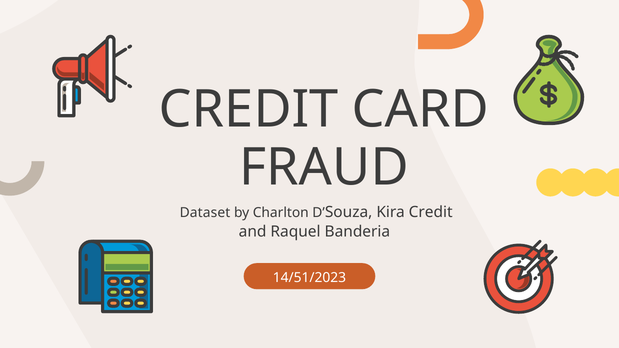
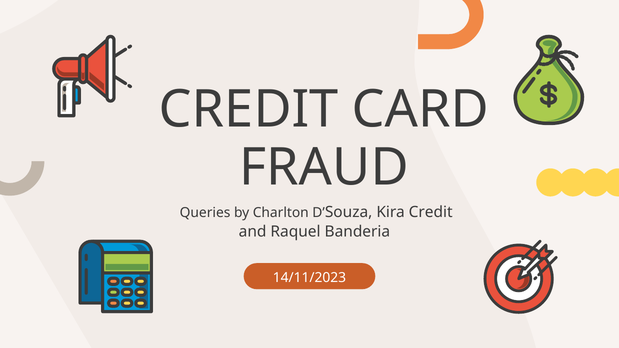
Dataset: Dataset -> Queries
14/51/2023: 14/51/2023 -> 14/11/2023
